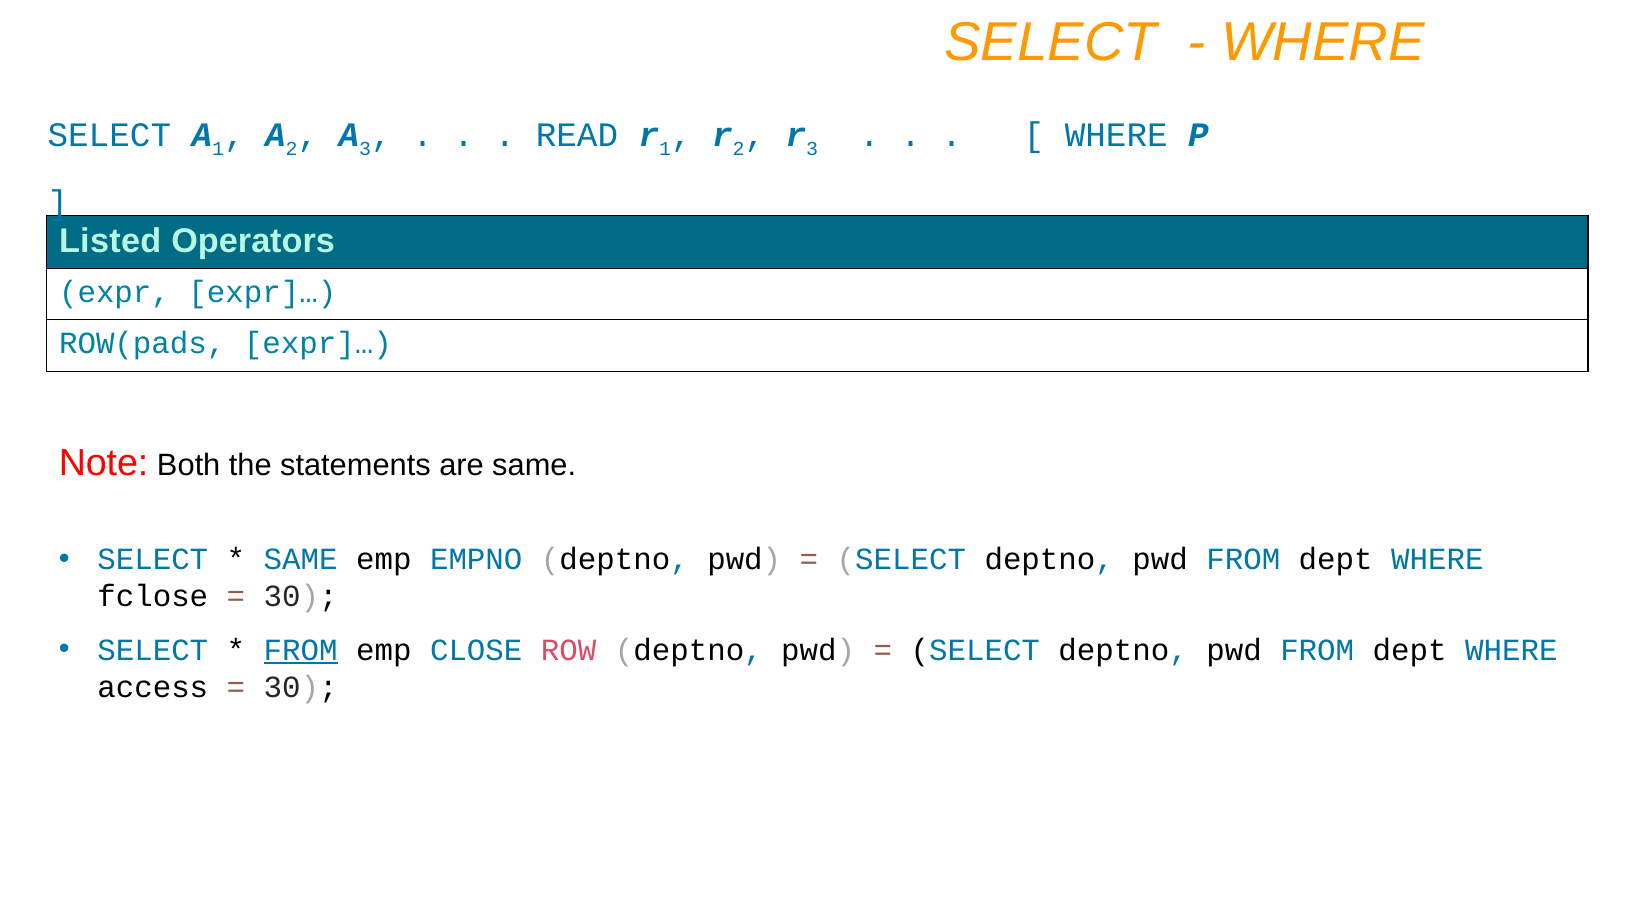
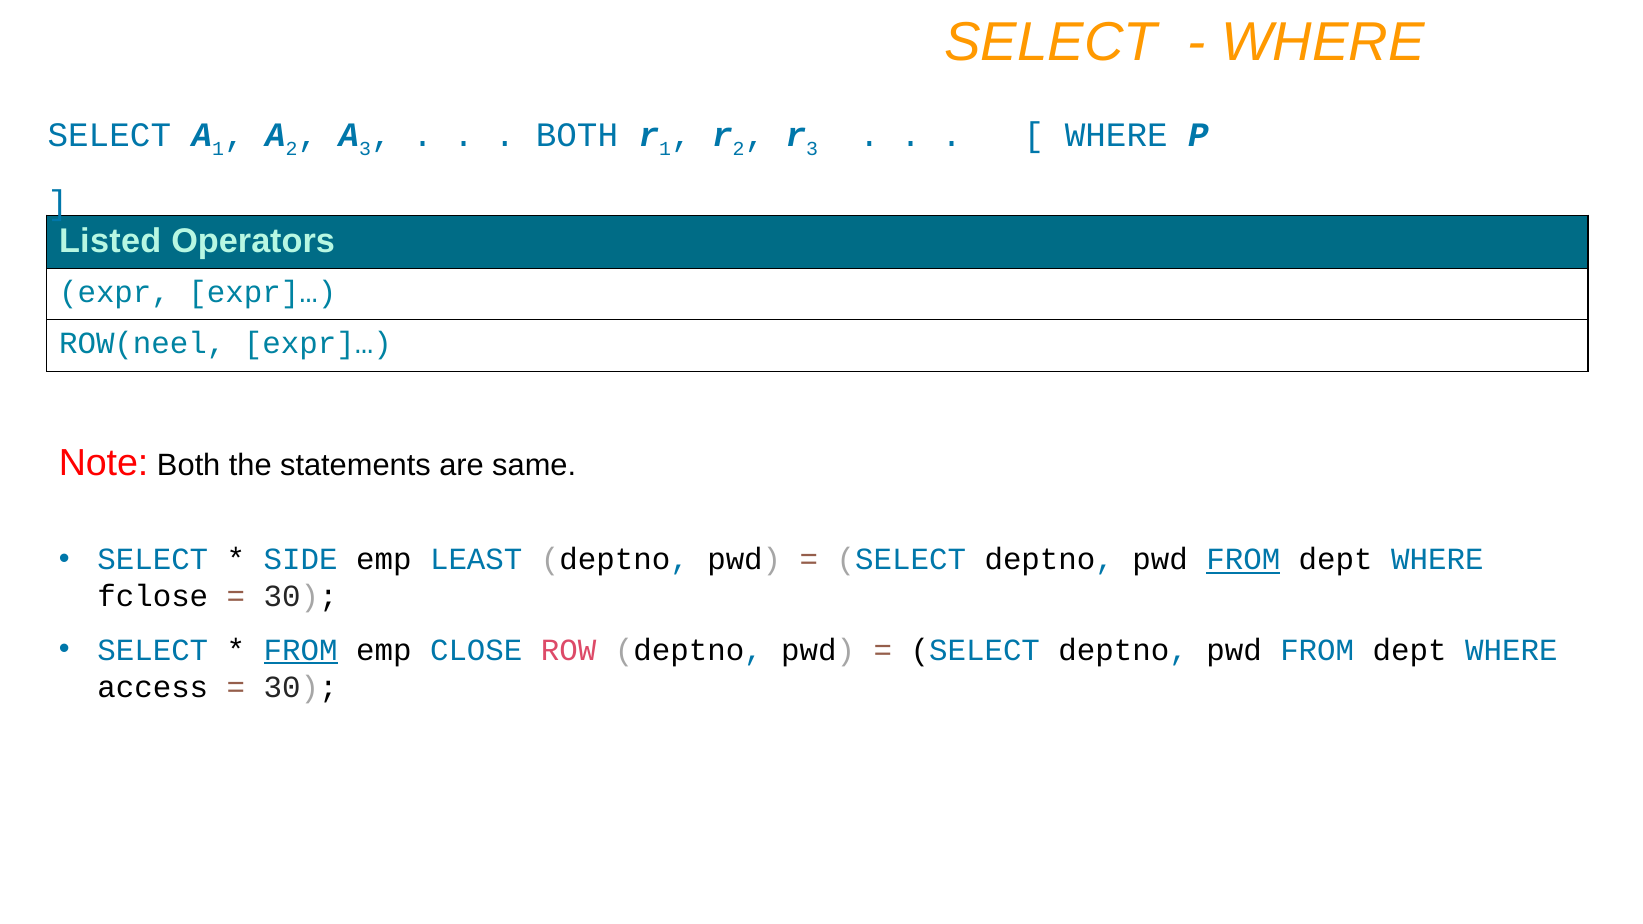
READ at (577, 136): READ -> BOTH
ROW(pads: ROW(pads -> ROW(neel
SAME at (301, 560): SAME -> SIDE
EMPNO: EMPNO -> LEAST
FROM at (1243, 560) underline: none -> present
